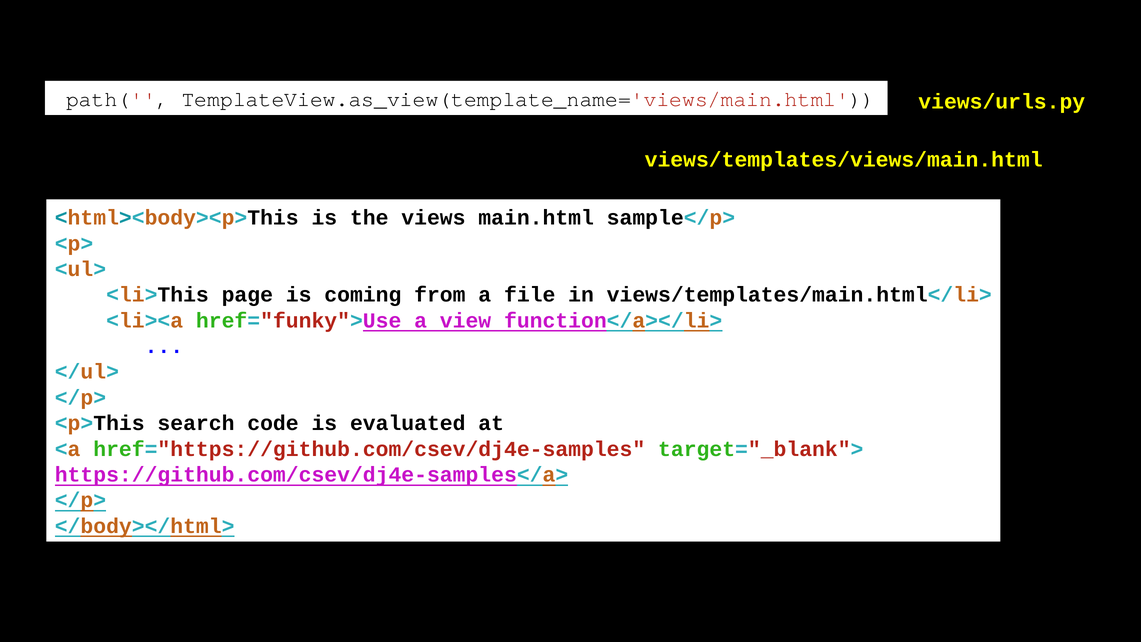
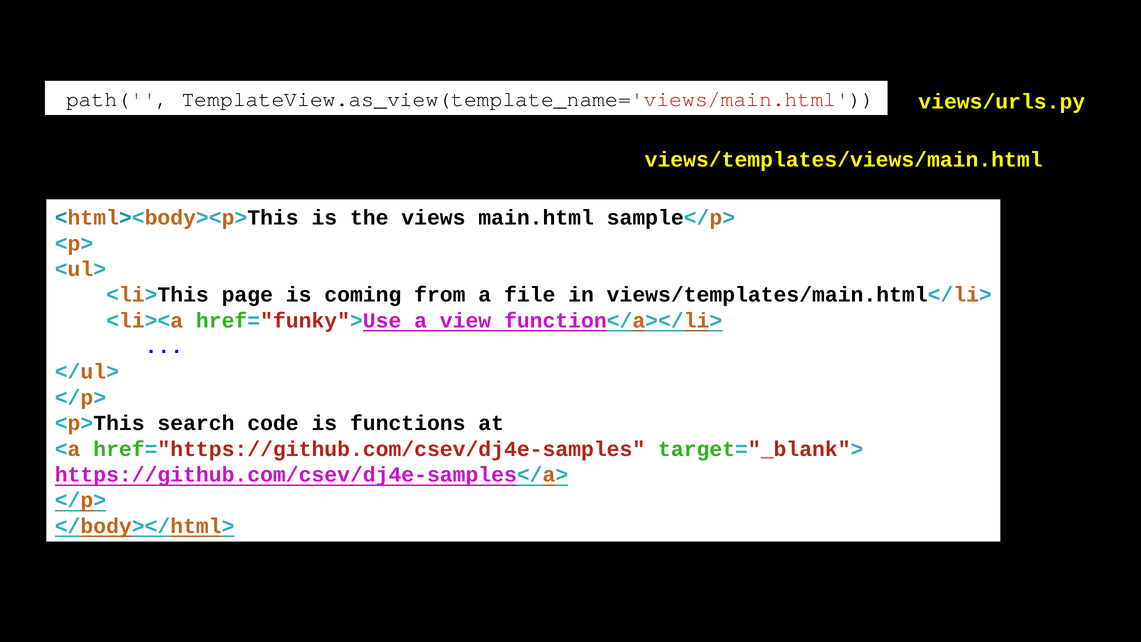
evaluated: evaluated -> functions
